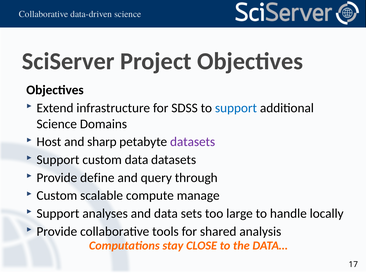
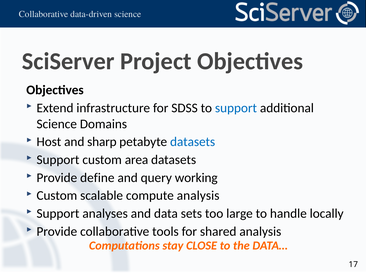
datasets at (193, 142) colour: purple -> blue
custom data: data -> area
through: through -> working
compute manage: manage -> analysis
